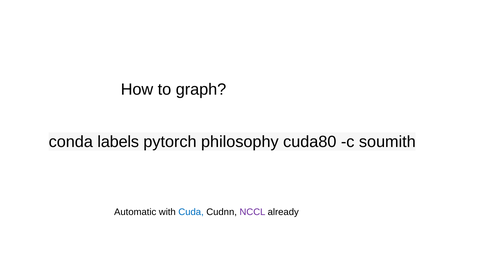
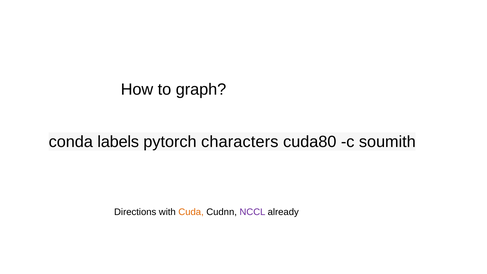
philosophy: philosophy -> characters
Automatic: Automatic -> Directions
Cuda colour: blue -> orange
